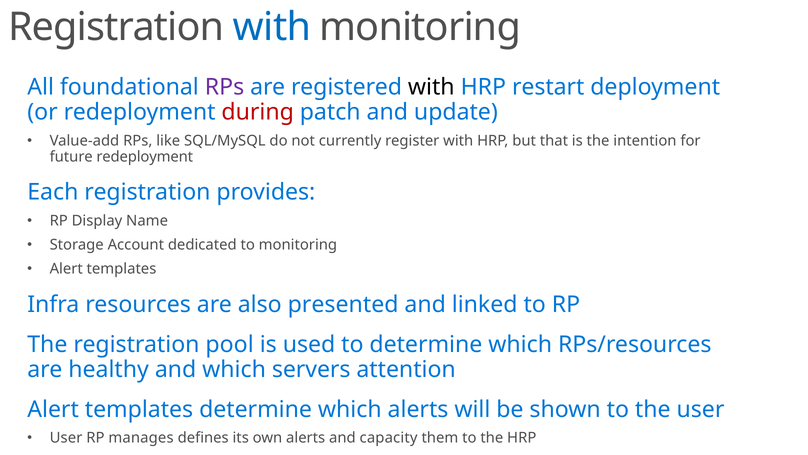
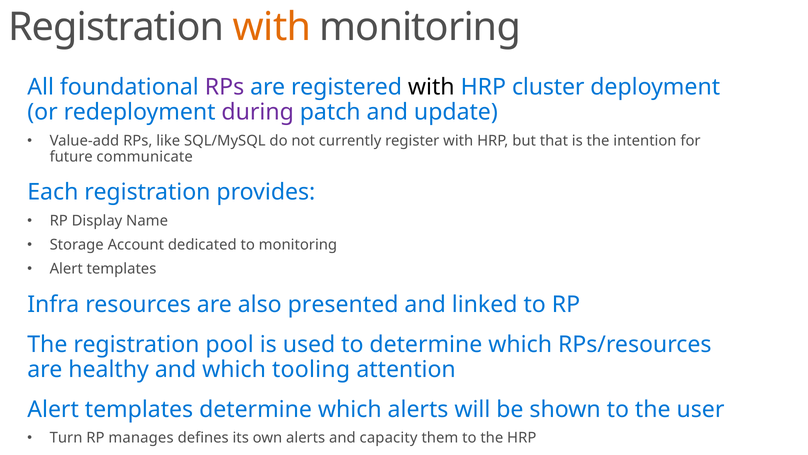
with at (272, 27) colour: blue -> orange
restart: restart -> cluster
during colour: red -> purple
future redeployment: redeployment -> communicate
servers: servers -> tooling
User at (66, 437): User -> Turn
